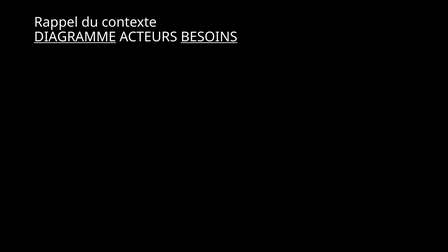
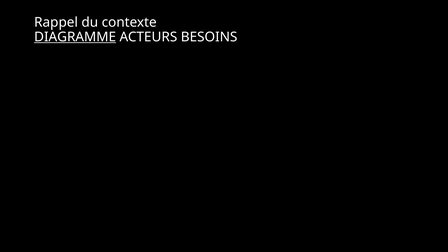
BESOINS underline: present -> none
